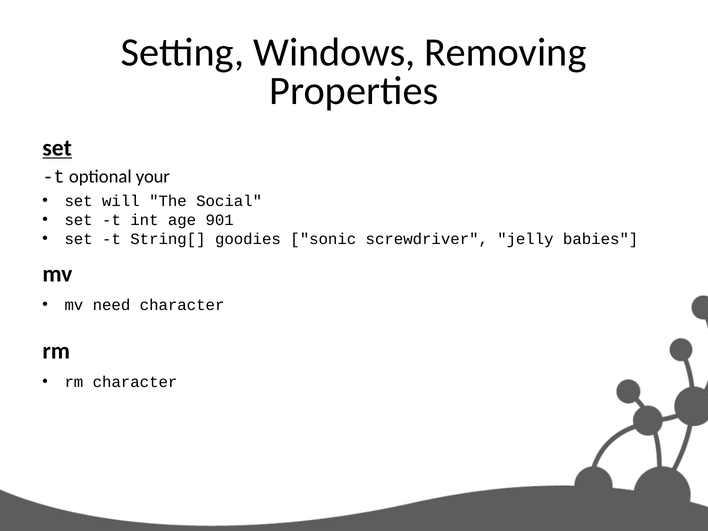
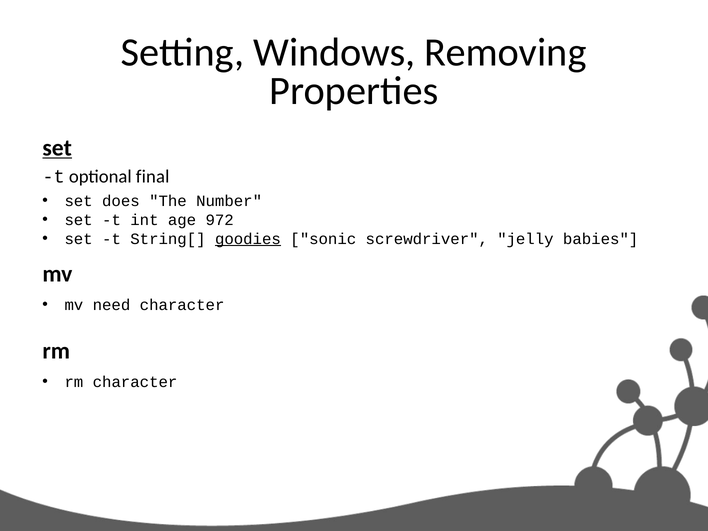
your: your -> final
will: will -> does
Social: Social -> Number
901: 901 -> 972
goodies underline: none -> present
